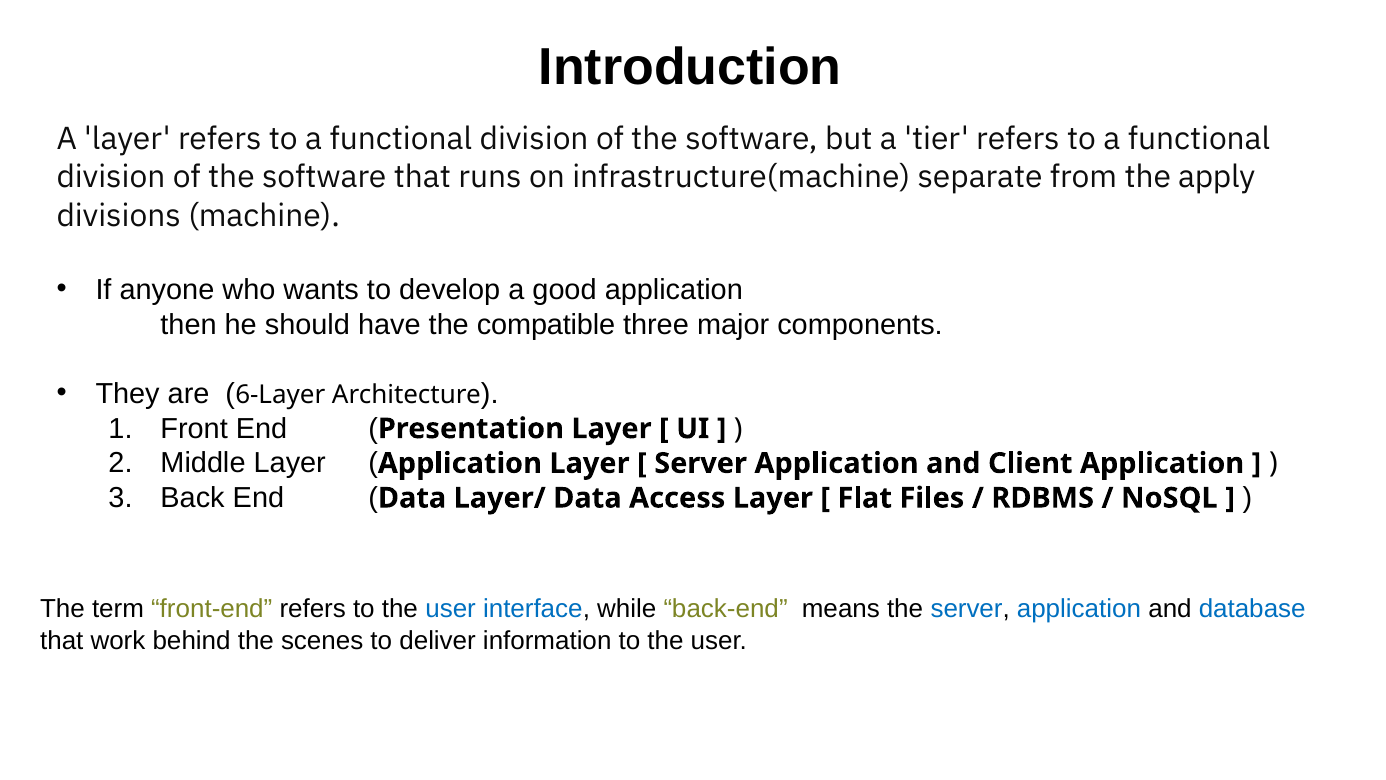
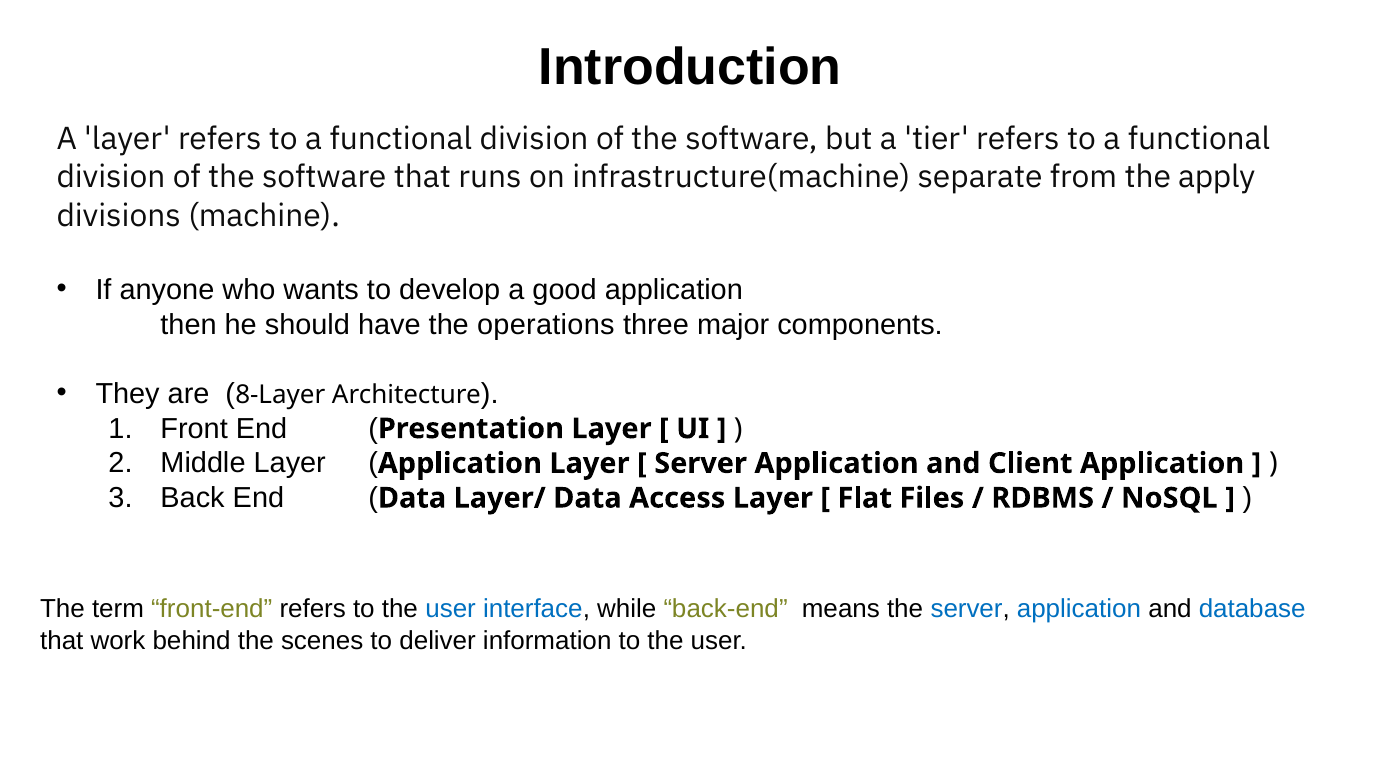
compatible: compatible -> operations
6-Layer: 6-Layer -> 8-Layer
